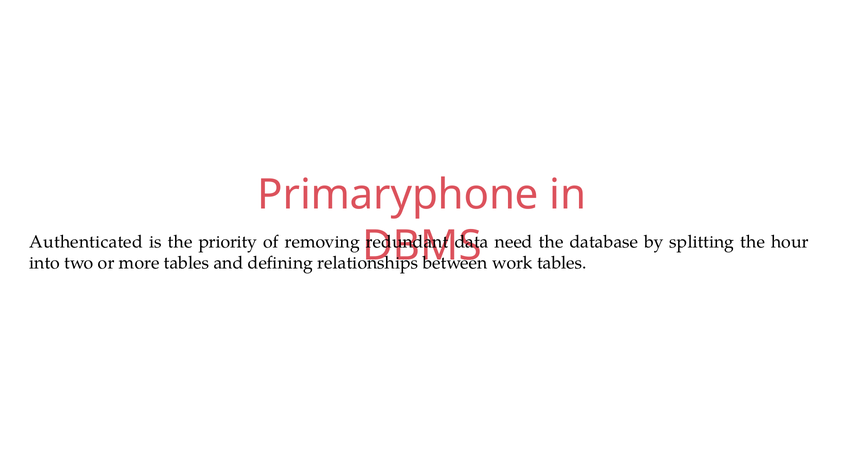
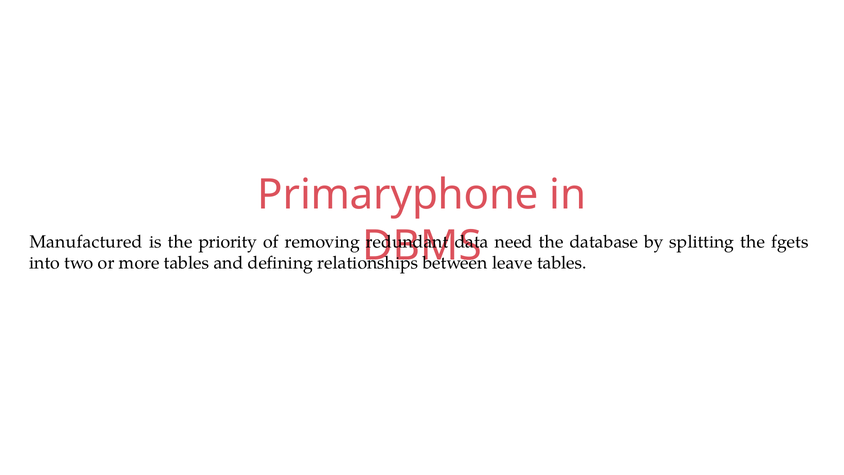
Authenticated: Authenticated -> Manufactured
hour: hour -> fgets
work: work -> leave
